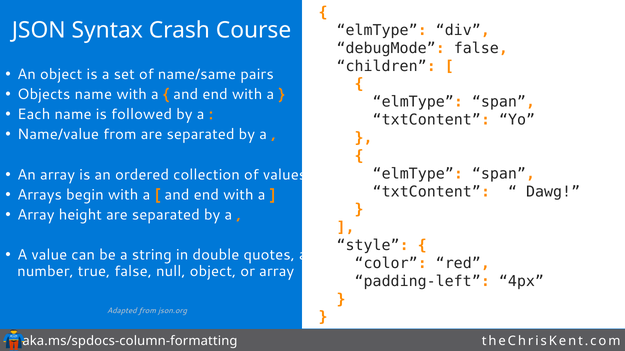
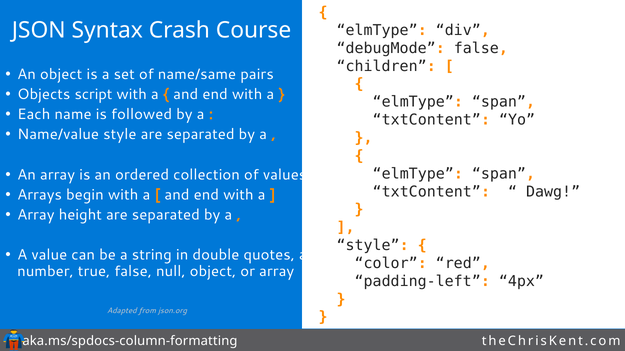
Objects name: name -> script
Name/value from: from -> style
